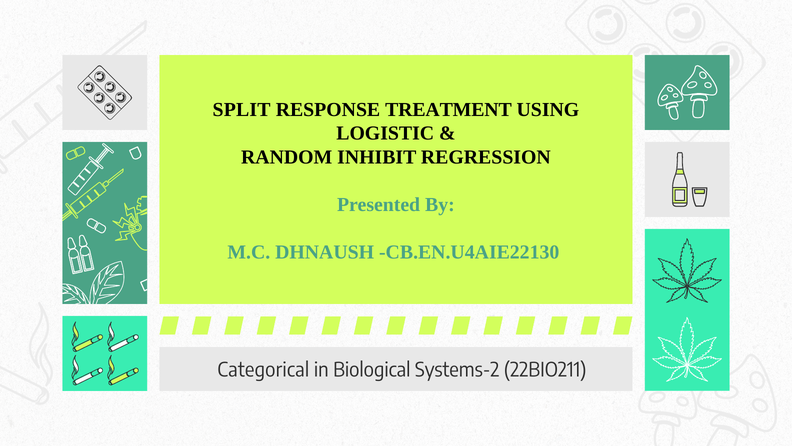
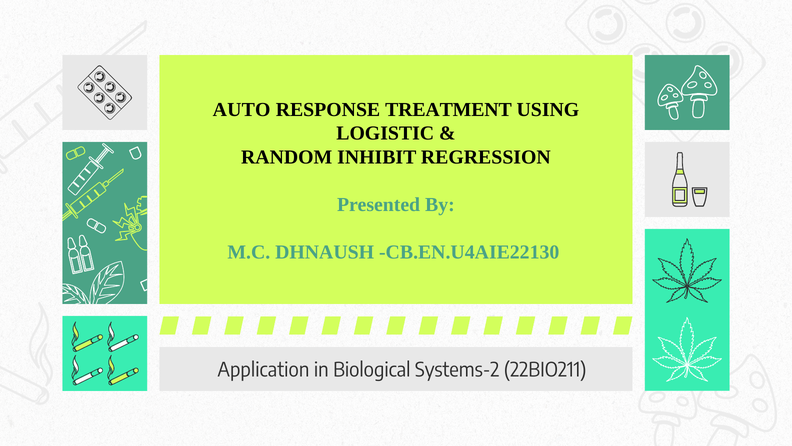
SPLIT: SPLIT -> AUTO
Categorical: Categorical -> Application
